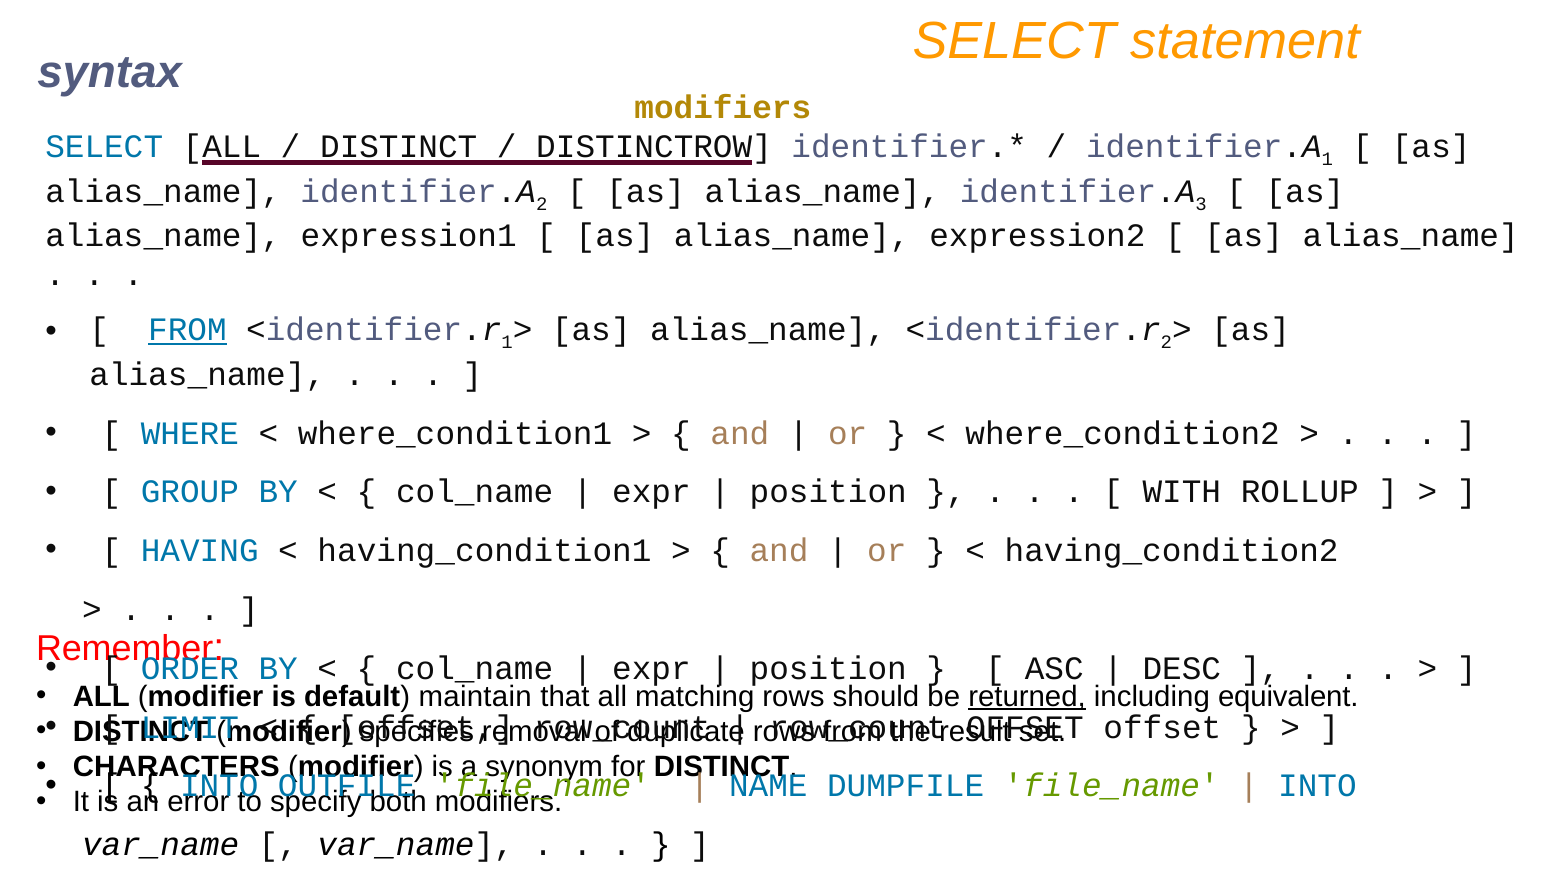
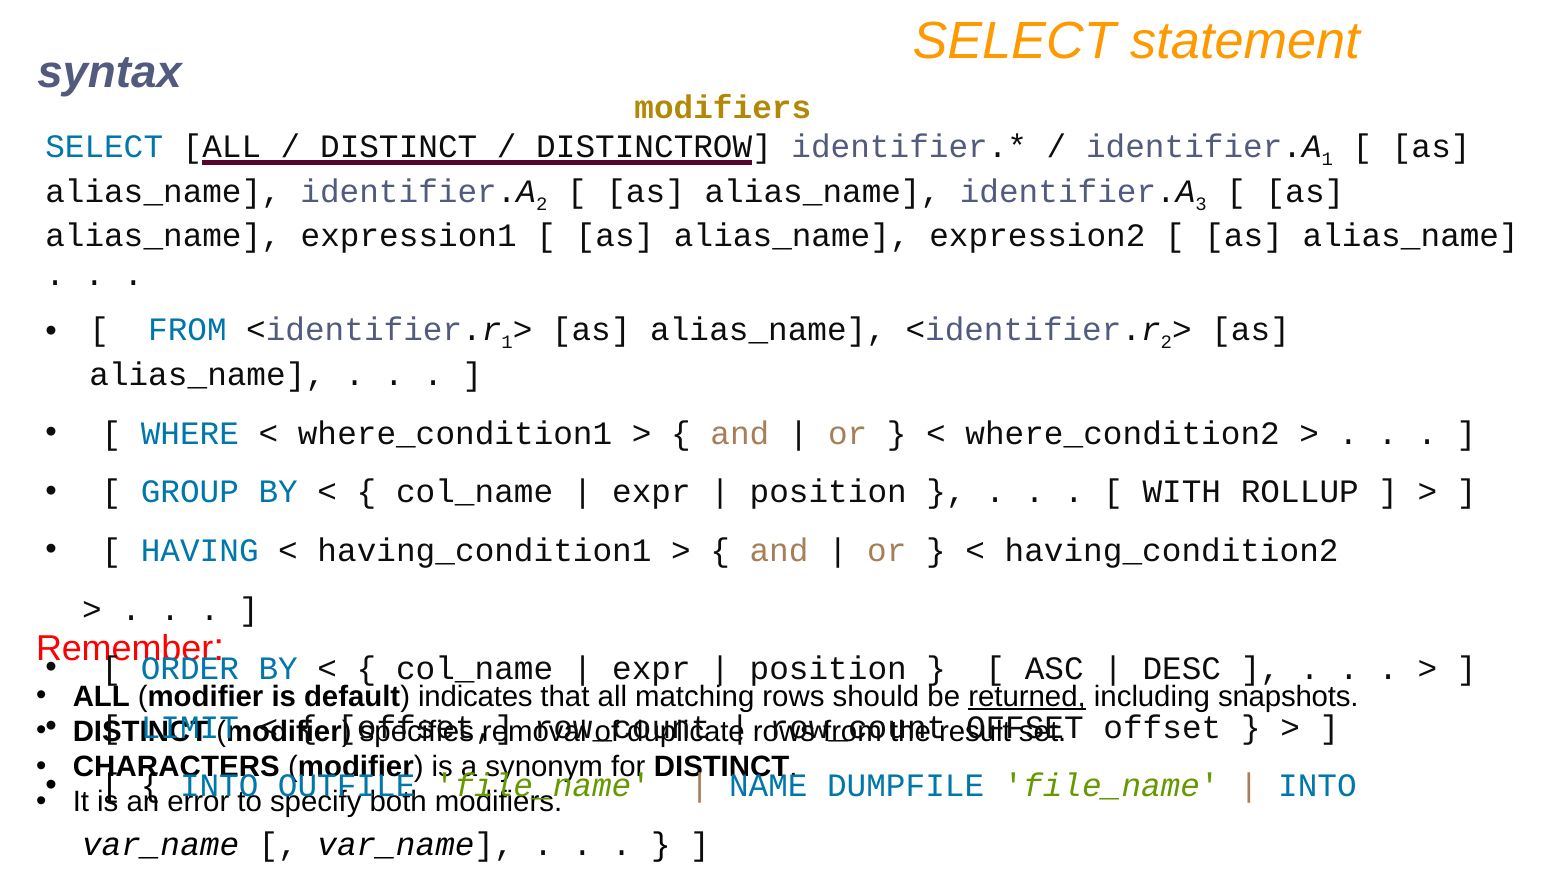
FROM at (187, 330) underline: present -> none
maintain: maintain -> indicates
equivalent: equivalent -> snapshots
